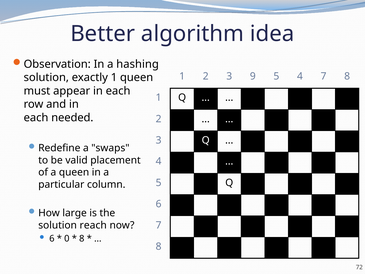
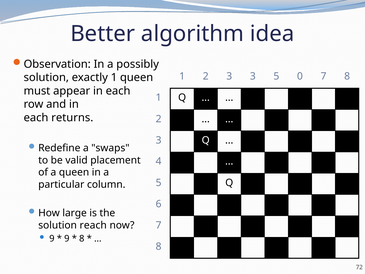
hashing: hashing -> possibly
3 9: 9 -> 3
5 4: 4 -> 0
needed: needed -> returns
6 at (52, 238): 6 -> 9
0 at (67, 238): 0 -> 9
